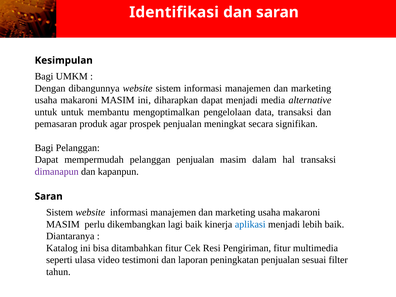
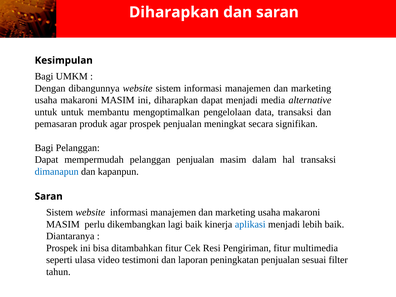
Identifikasi at (174, 12): Identifikasi -> Diharapkan
dimanapun colour: purple -> blue
Katalog at (62, 248): Katalog -> Prospek
